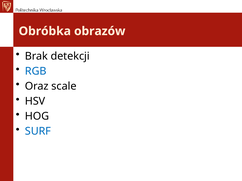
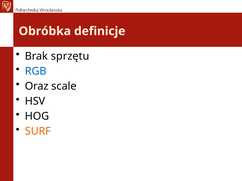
obrazów: obrazów -> definicje
detekcji: detekcji -> sprzętu
SURF colour: blue -> orange
